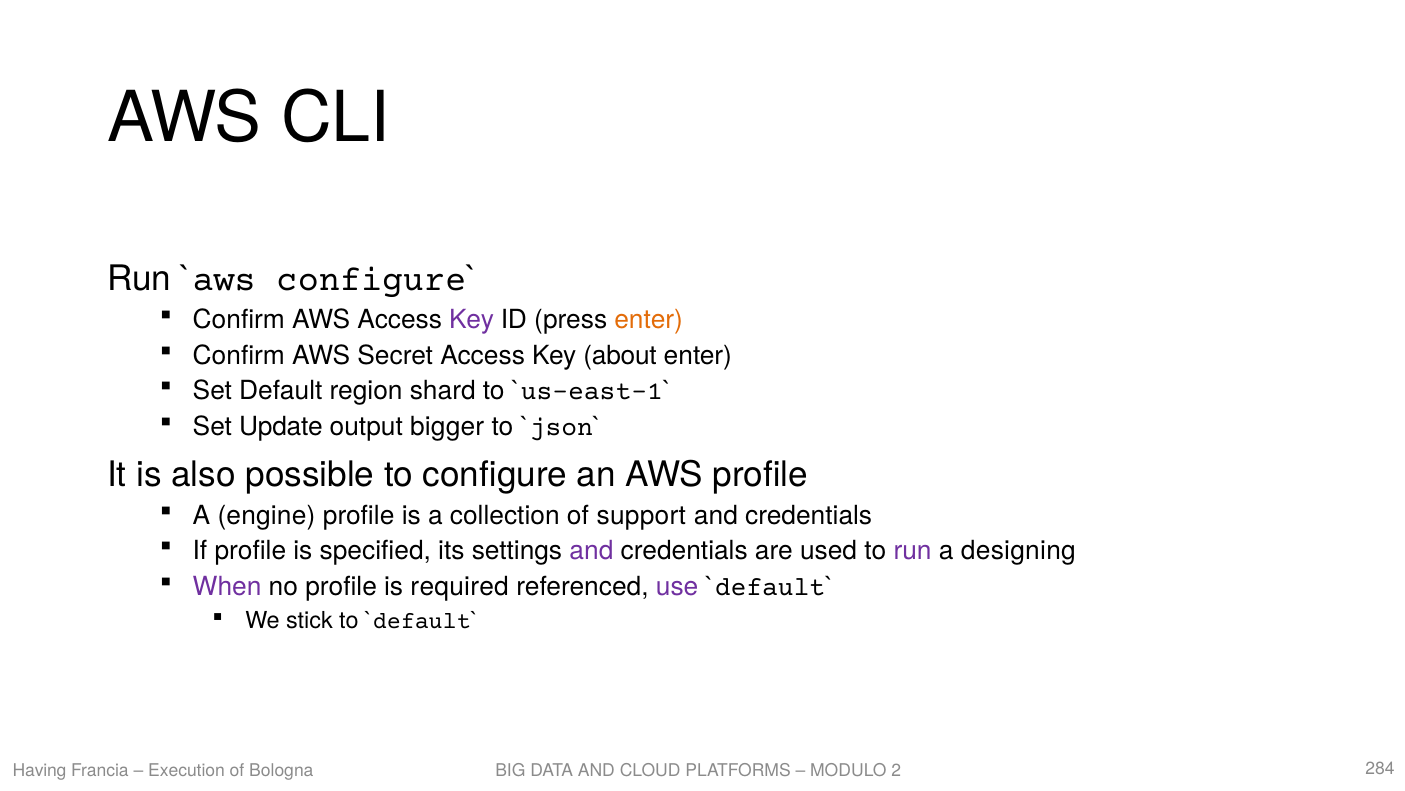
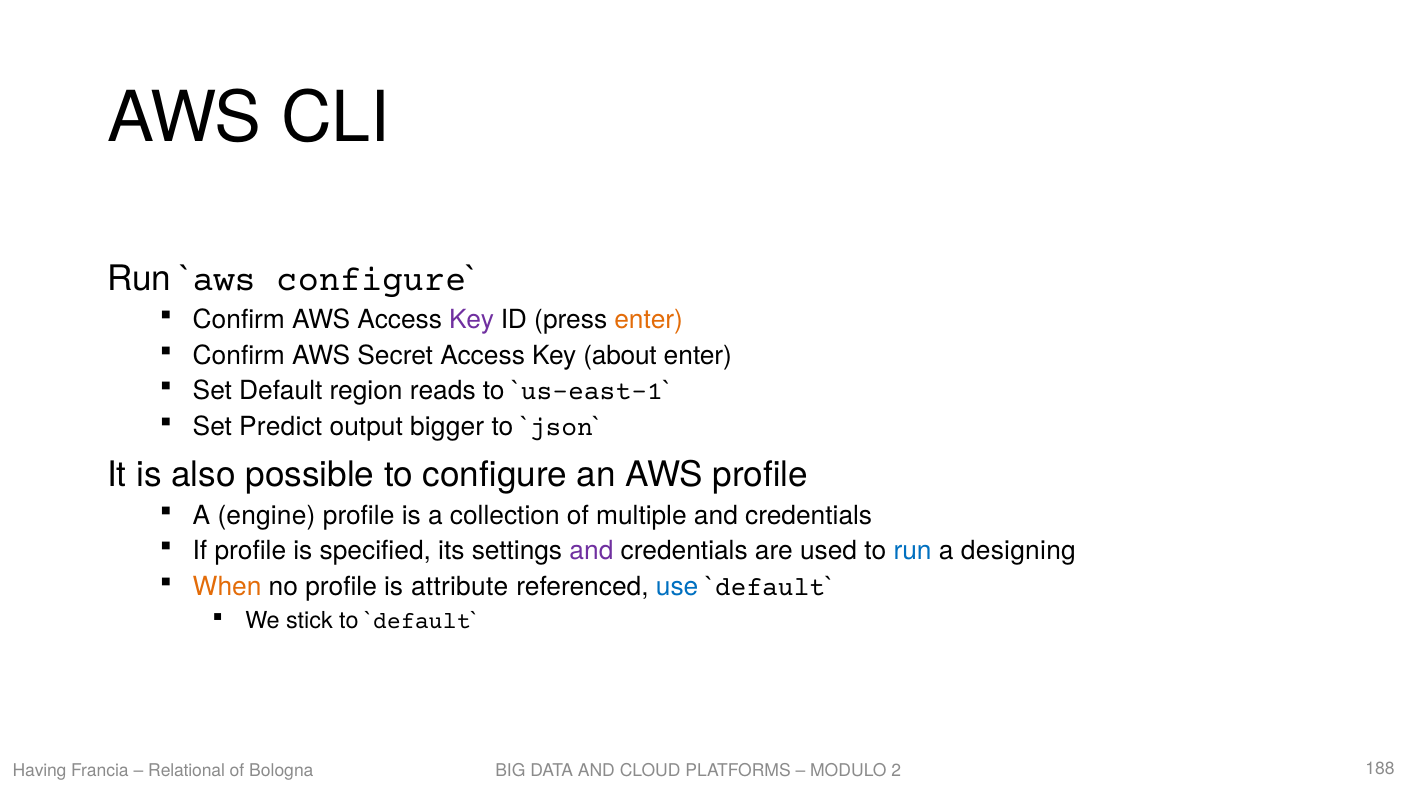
shard: shard -> reads
Update: Update -> Predict
support: support -> multiple
run at (913, 551) colour: purple -> blue
When colour: purple -> orange
required: required -> attribute
use colour: purple -> blue
Execution: Execution -> Relational
284: 284 -> 188
